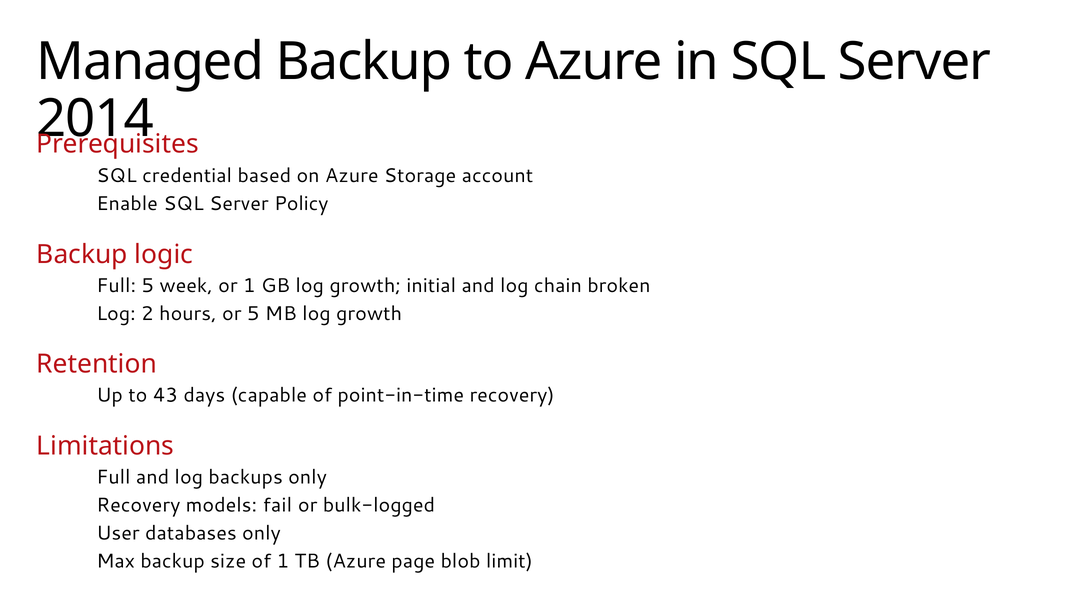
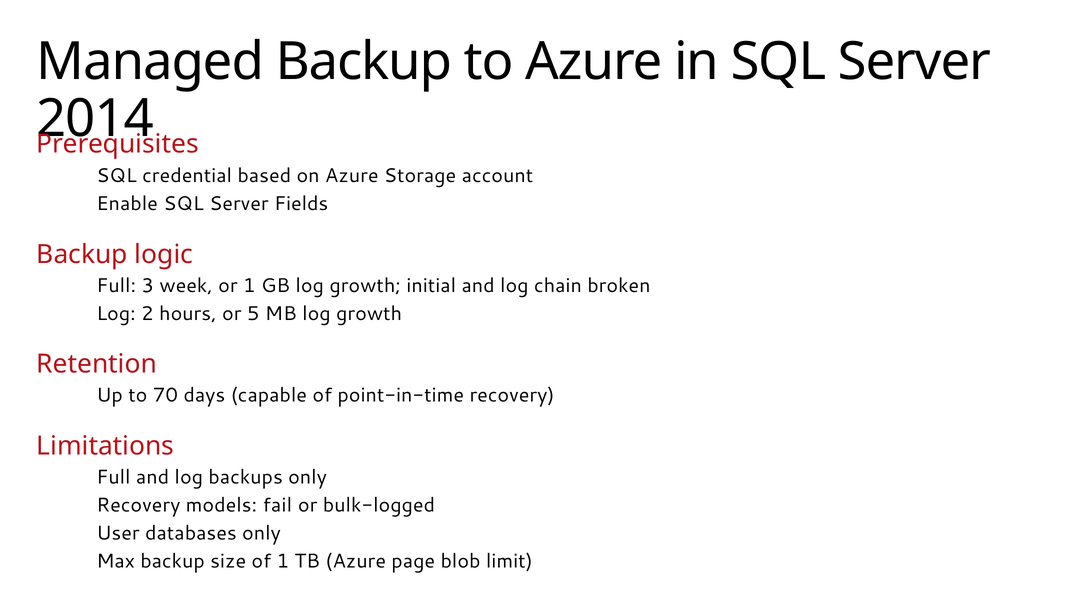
Policy: Policy -> Fields
Full 5: 5 -> 3
43: 43 -> 70
